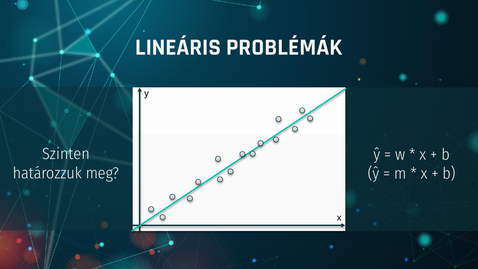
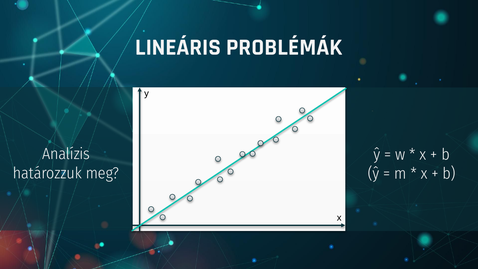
Szinten: Szinten -> Analízis
